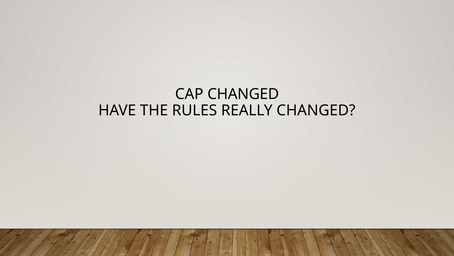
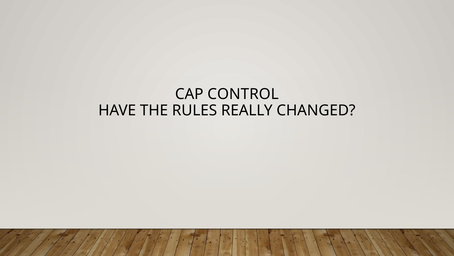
CAP CHANGED: CHANGED -> CONTROL
